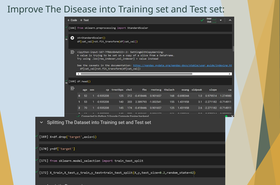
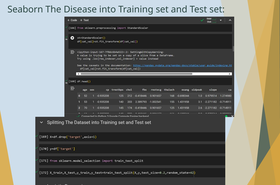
Improve: Improve -> Seaborn
